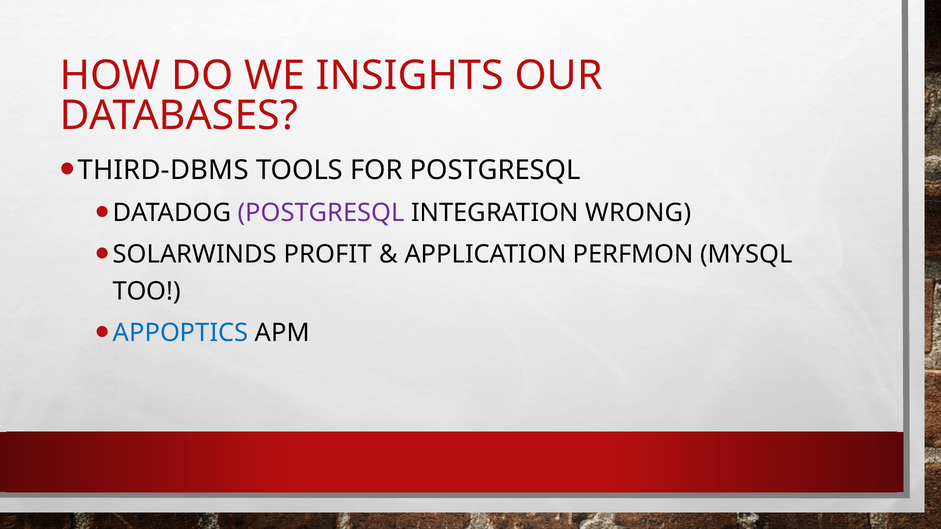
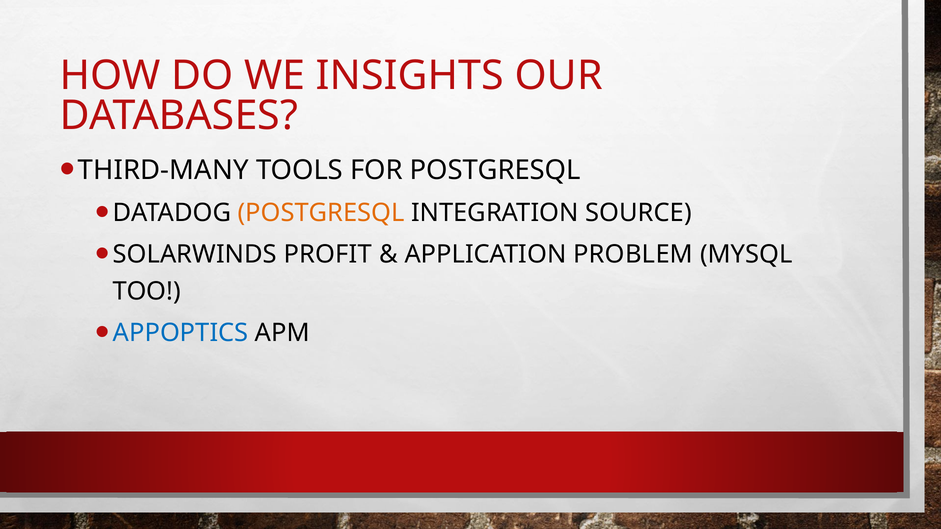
THIRD-DBMS: THIRD-DBMS -> THIRD-MANY
POSTGRESQL at (321, 213) colour: purple -> orange
WRONG: WRONG -> SOURCE
PERFMON: PERFMON -> PROBLEM
